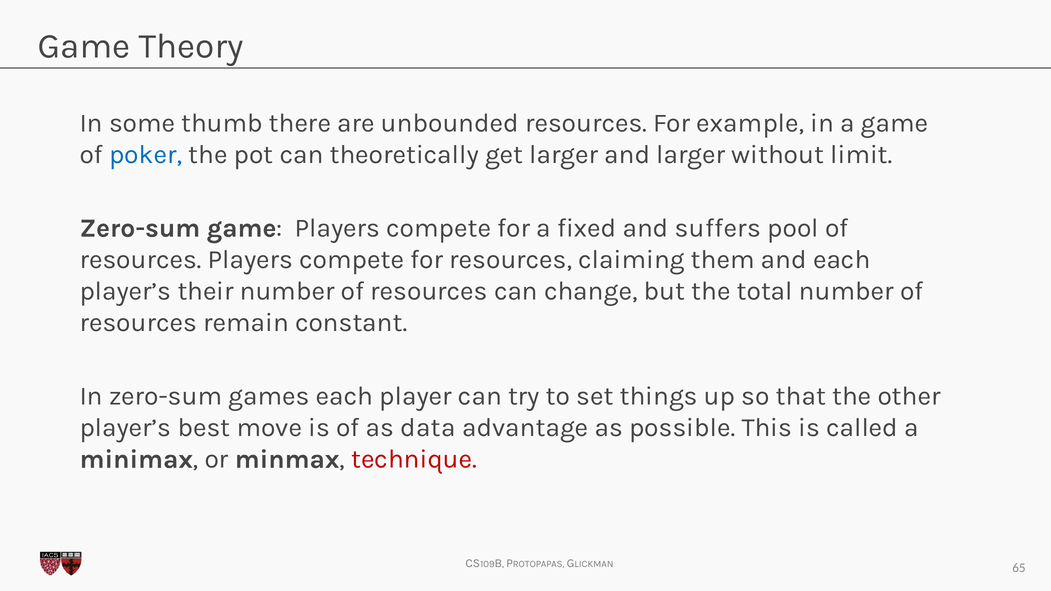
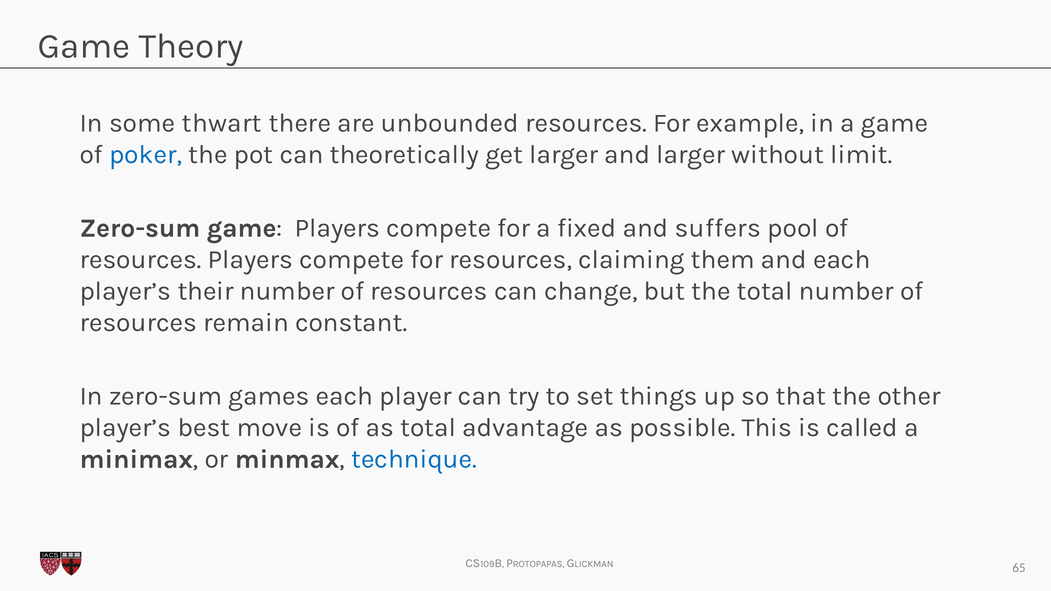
thumb: thumb -> thwart
as data: data -> total
technique colour: red -> blue
